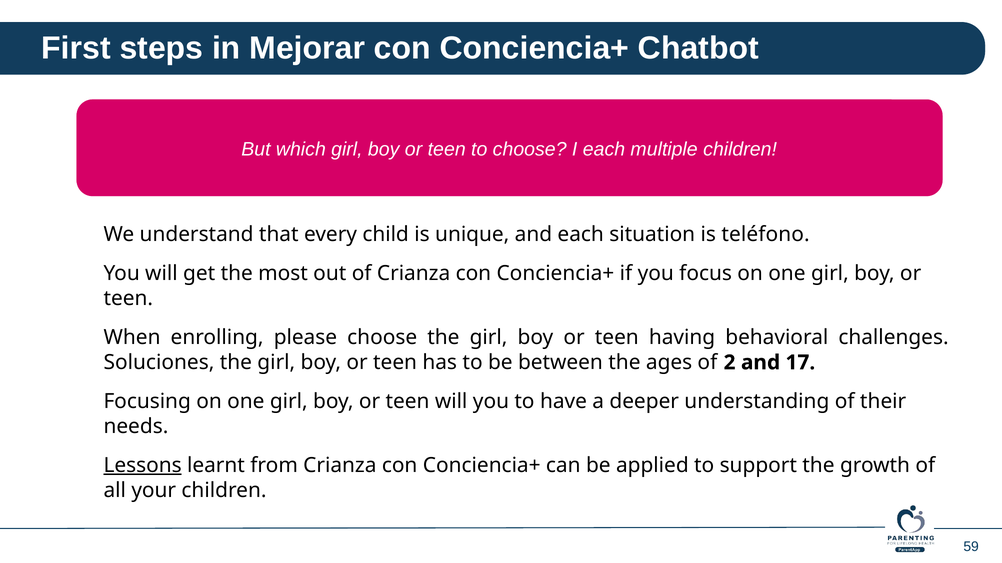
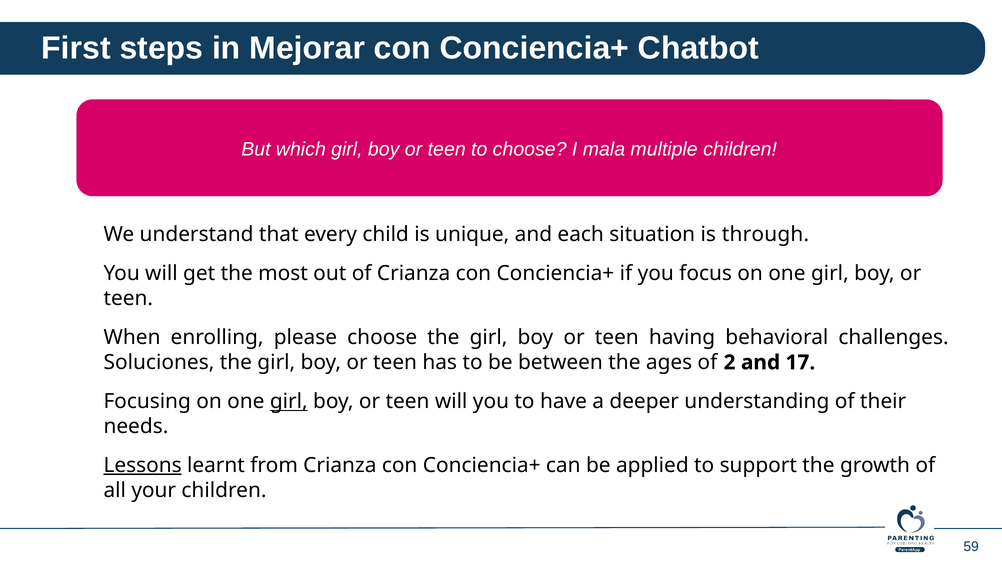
I each: each -> mala
teléfono: teléfono -> through
girl at (289, 402) underline: none -> present
